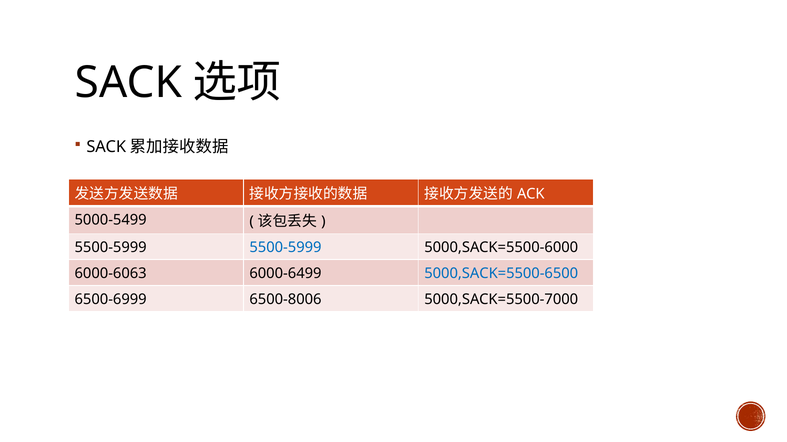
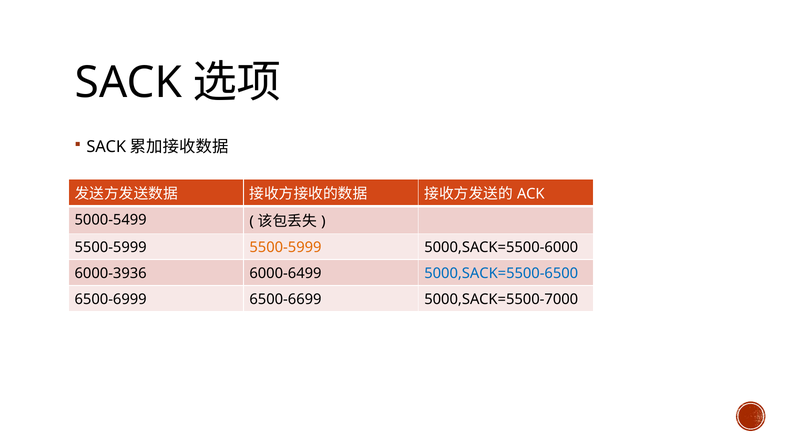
5500-5999 at (285, 248) colour: blue -> orange
6000-6063: 6000-6063 -> 6000-3936
6500-8006: 6500-8006 -> 6500-6699
